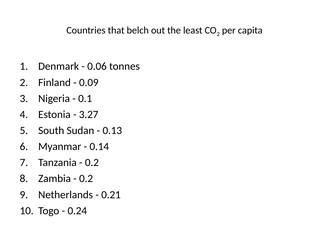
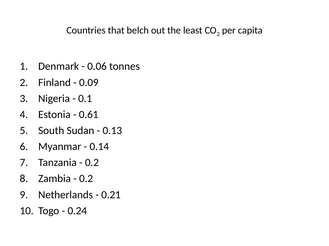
3.27: 3.27 -> 0.61
